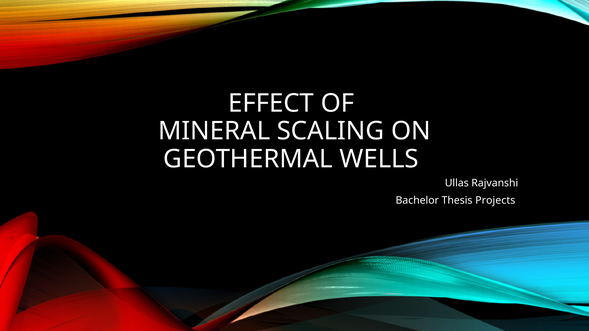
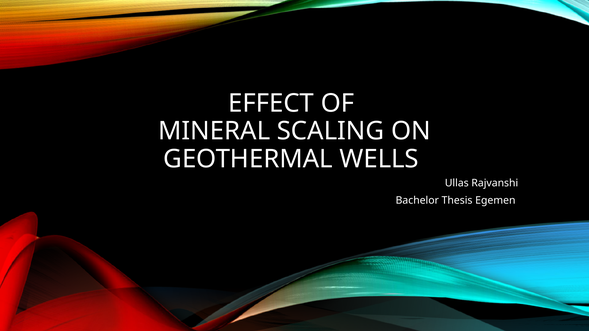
Projects: Projects -> Egemen
